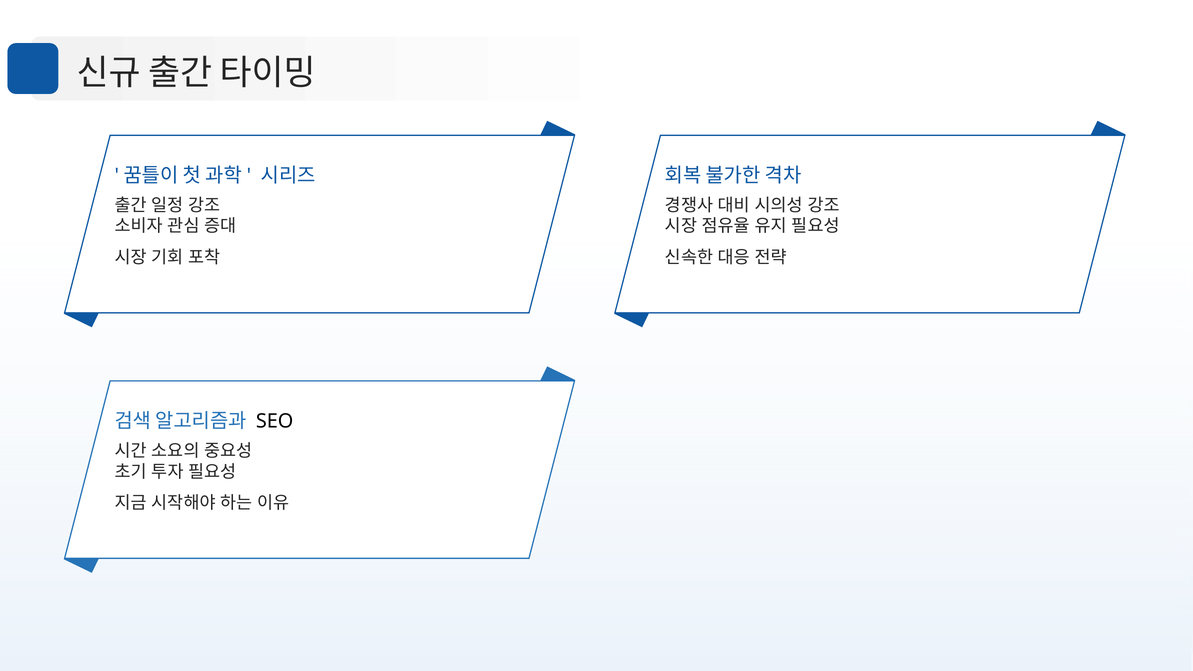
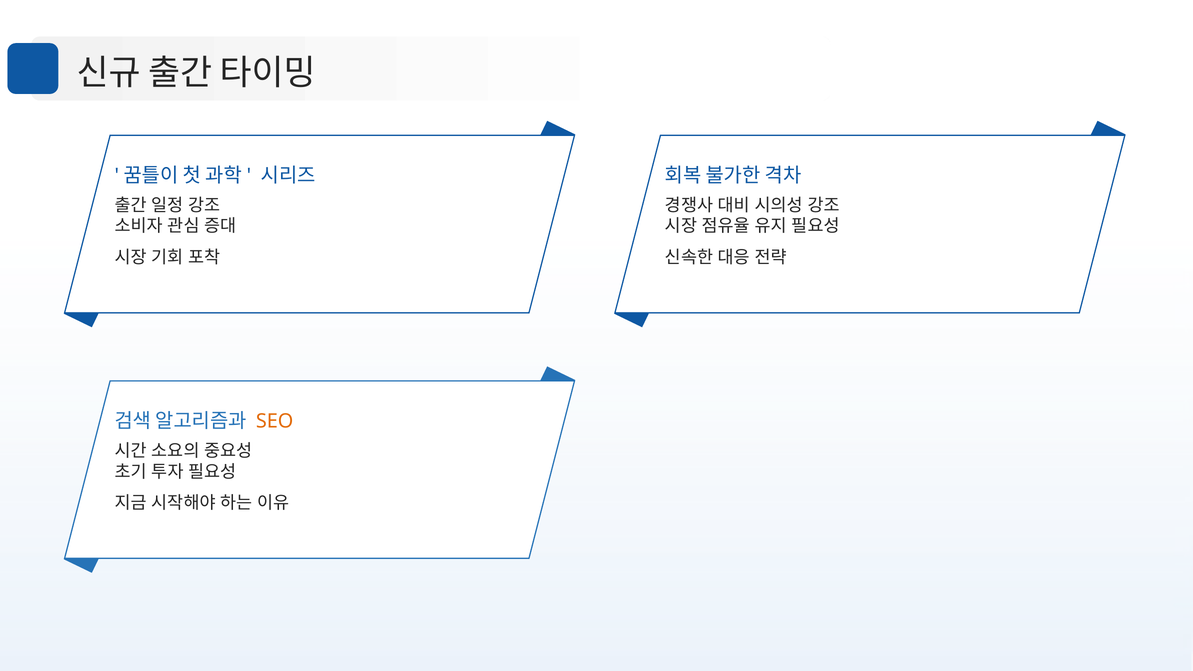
SEO colour: black -> orange
